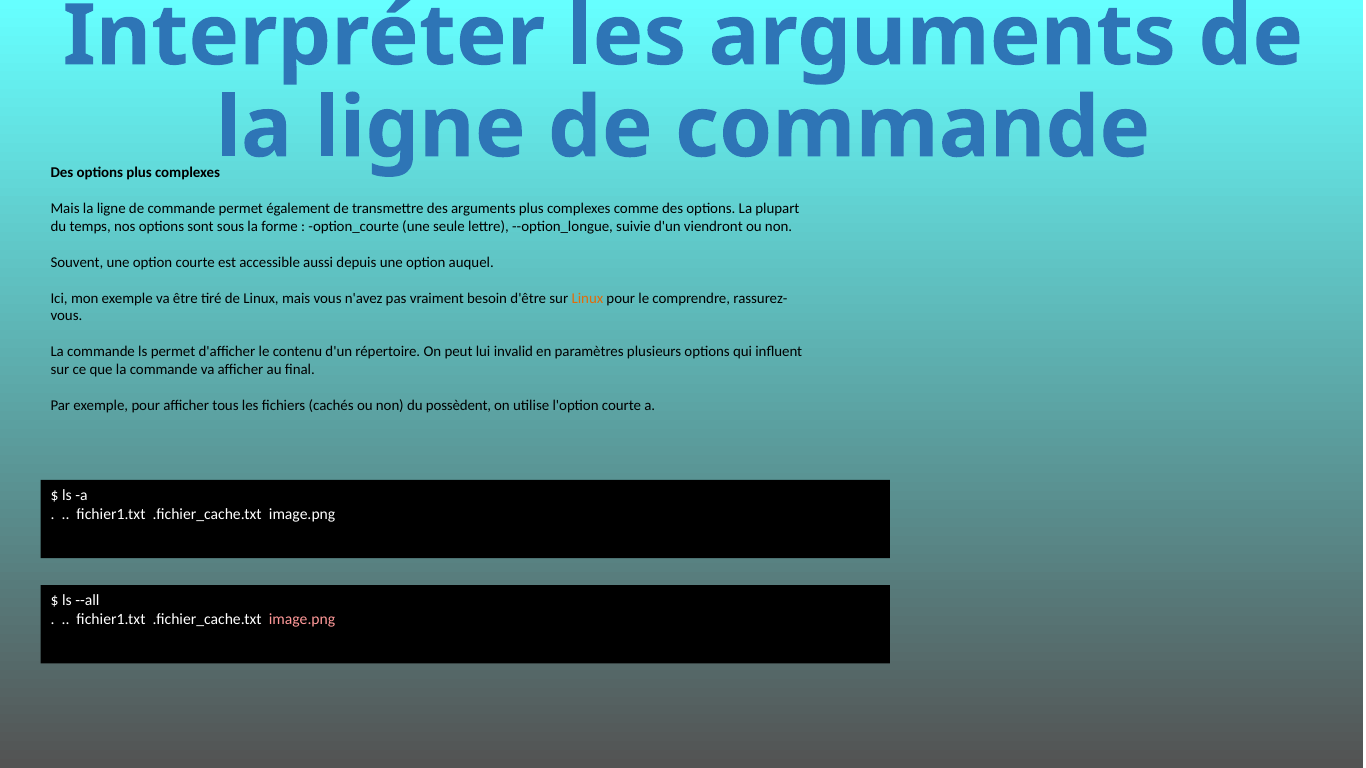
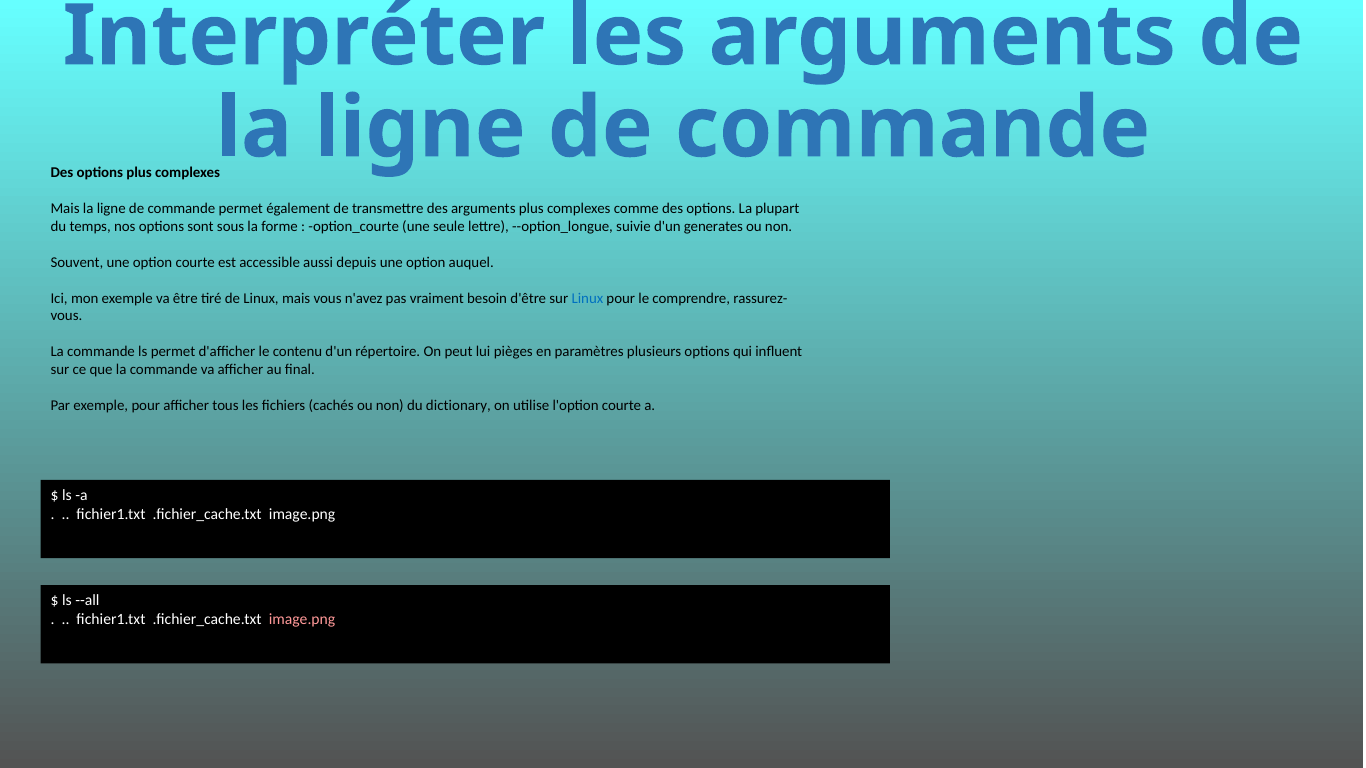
viendront: viendront -> generates
Linux at (587, 298) colour: orange -> blue
invalid: invalid -> pièges
possèdent: possèdent -> dictionary
